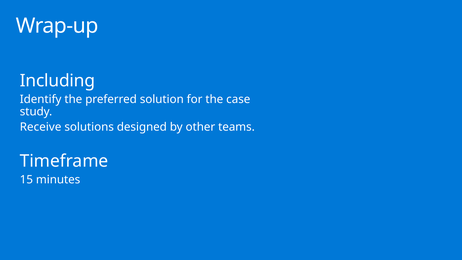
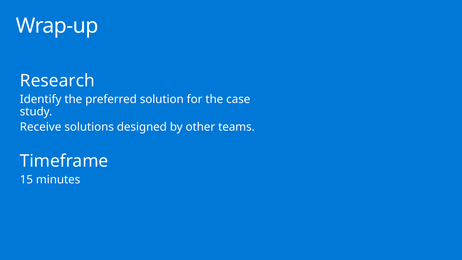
Including: Including -> Research
